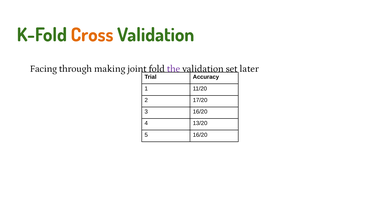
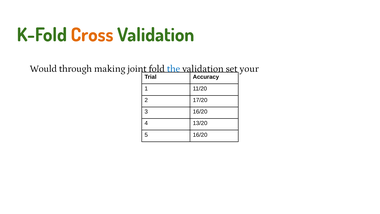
Facing: Facing -> Would
the colour: purple -> blue
later: later -> your
